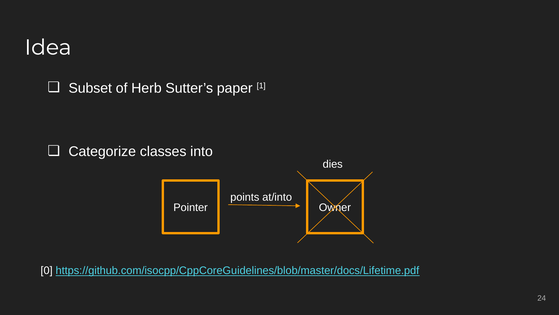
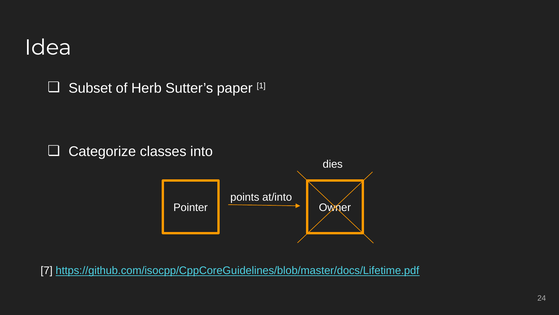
0: 0 -> 7
